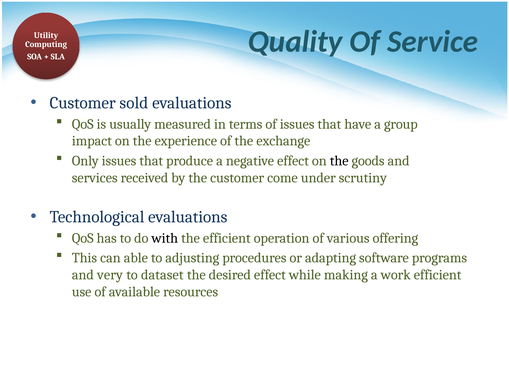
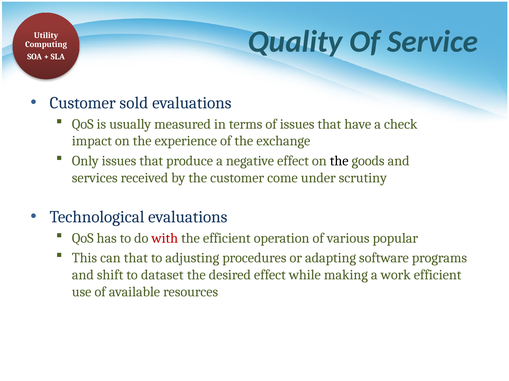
group: group -> check
with colour: black -> red
offering: offering -> popular
can able: able -> that
very: very -> shift
